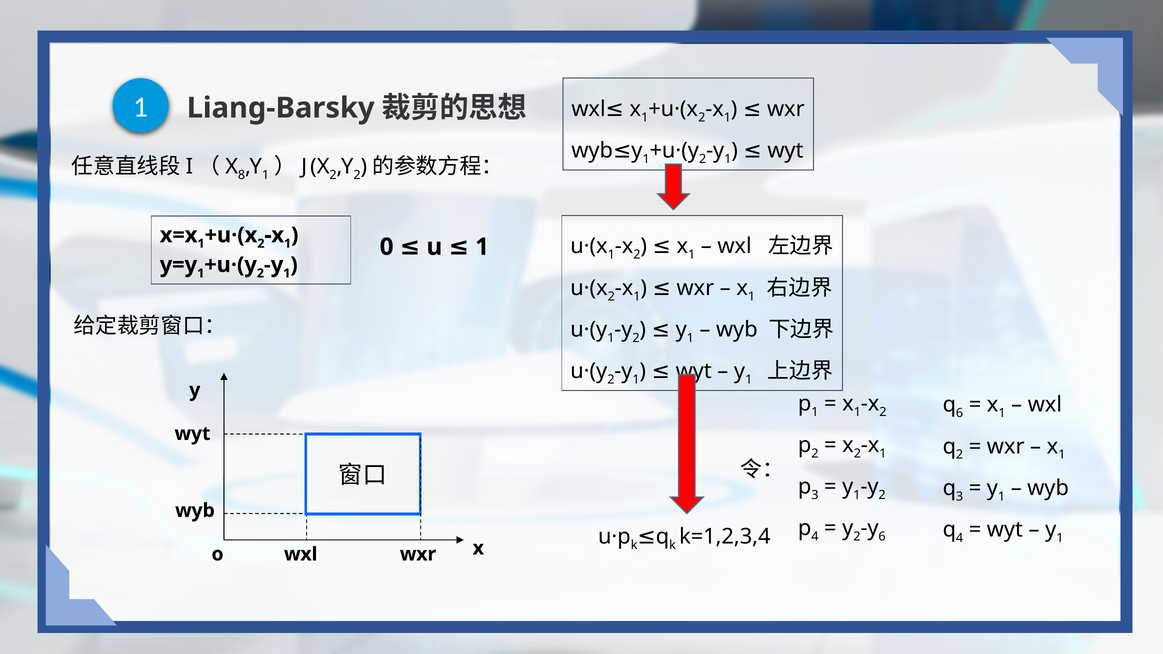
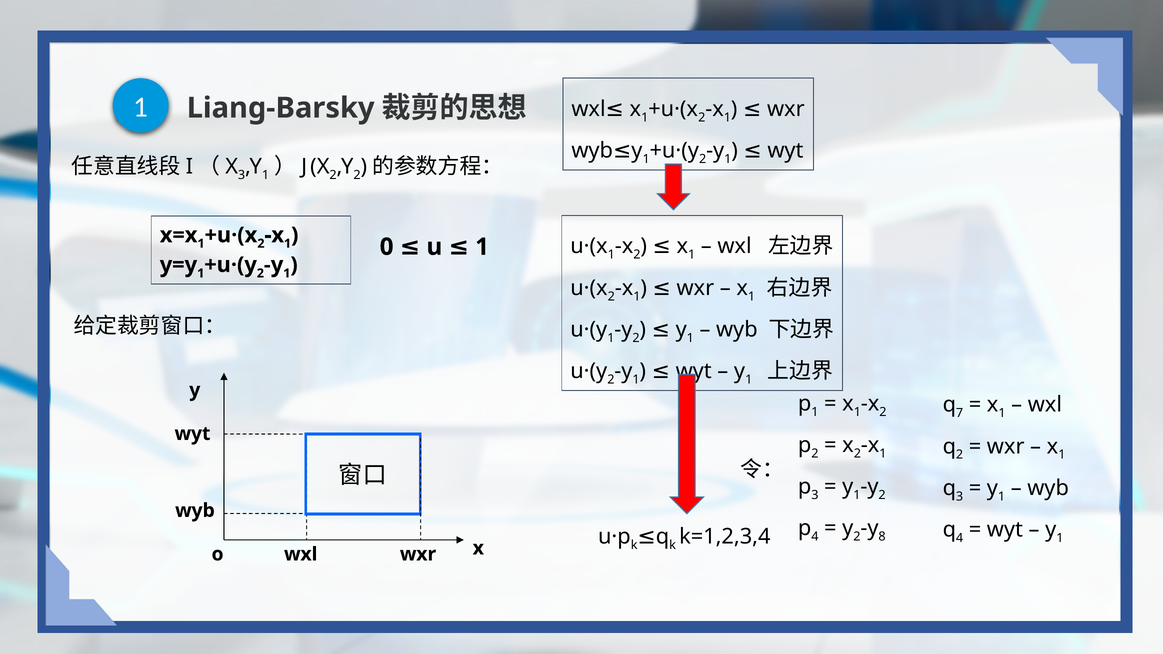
8 at (242, 175): 8 -> 3
6 at (960, 413): 6 -> 7
y 6: 6 -> 8
